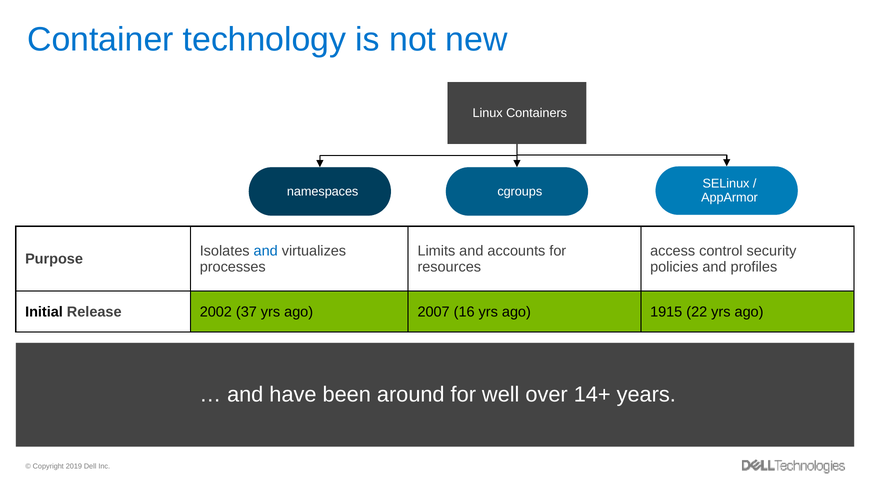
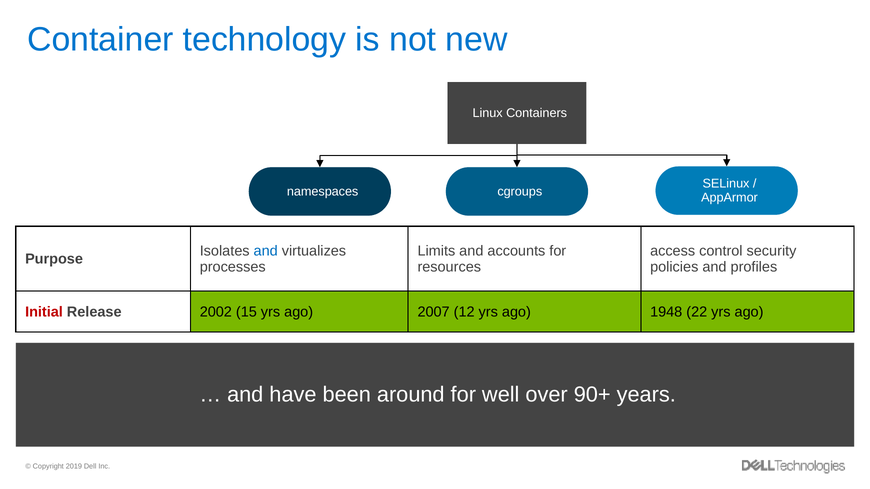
Initial colour: black -> red
37: 37 -> 15
16: 16 -> 12
1915: 1915 -> 1948
14+: 14+ -> 90+
